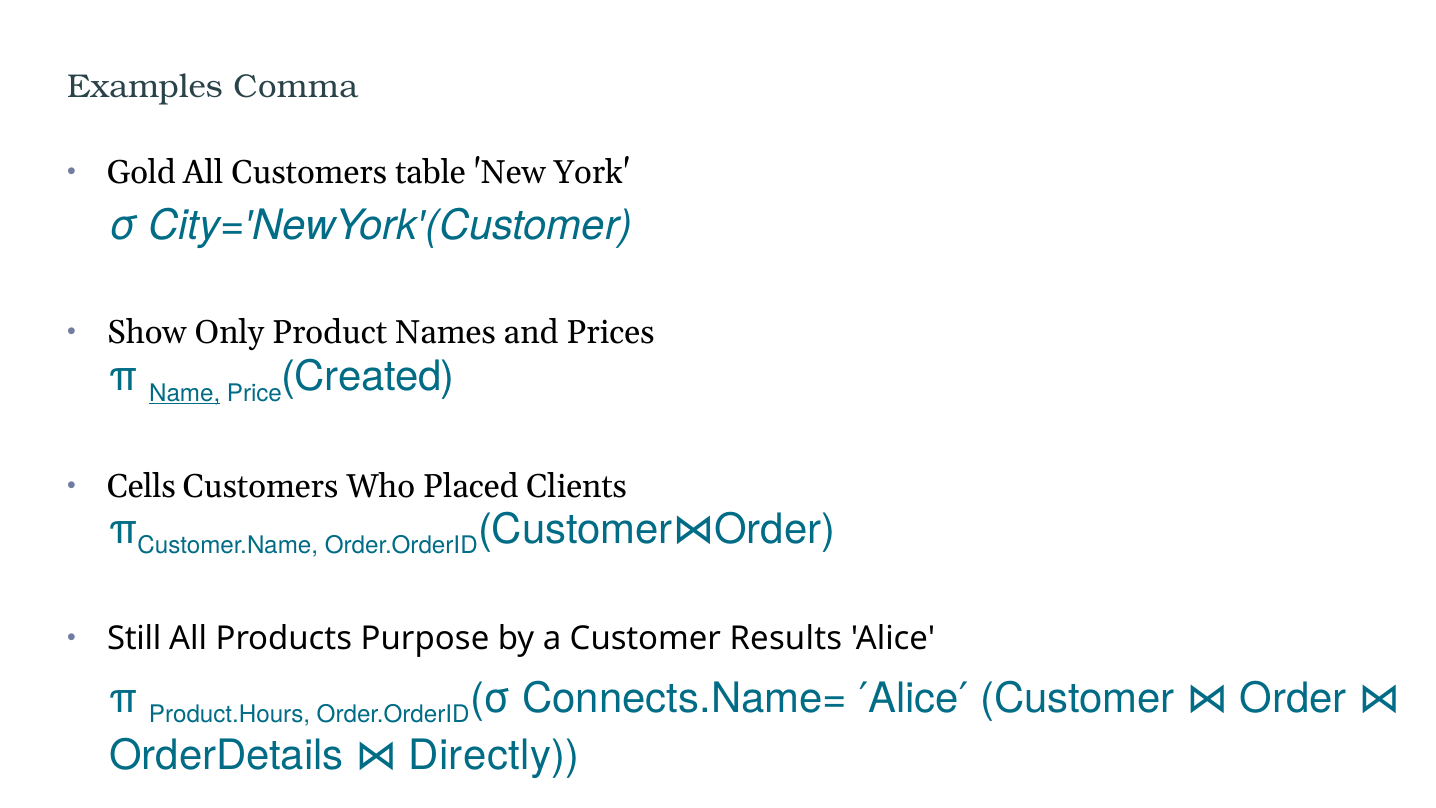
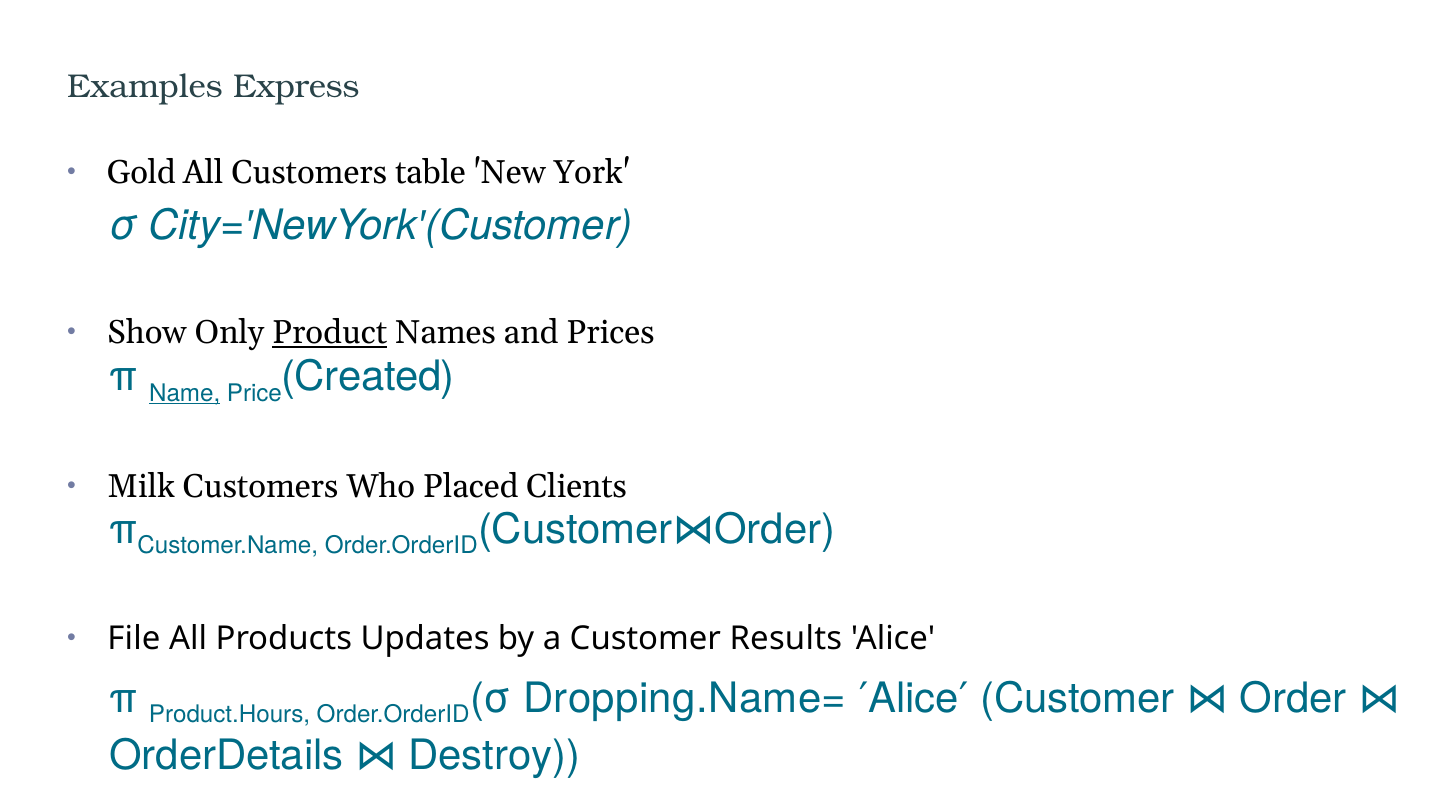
Comma: Comma -> Express
Product underline: none -> present
Cells: Cells -> Milk
Still: Still -> File
Purpose: Purpose -> Updates
Connects.Name=: Connects.Name= -> Dropping.Name=
Directly: Directly -> Destroy
